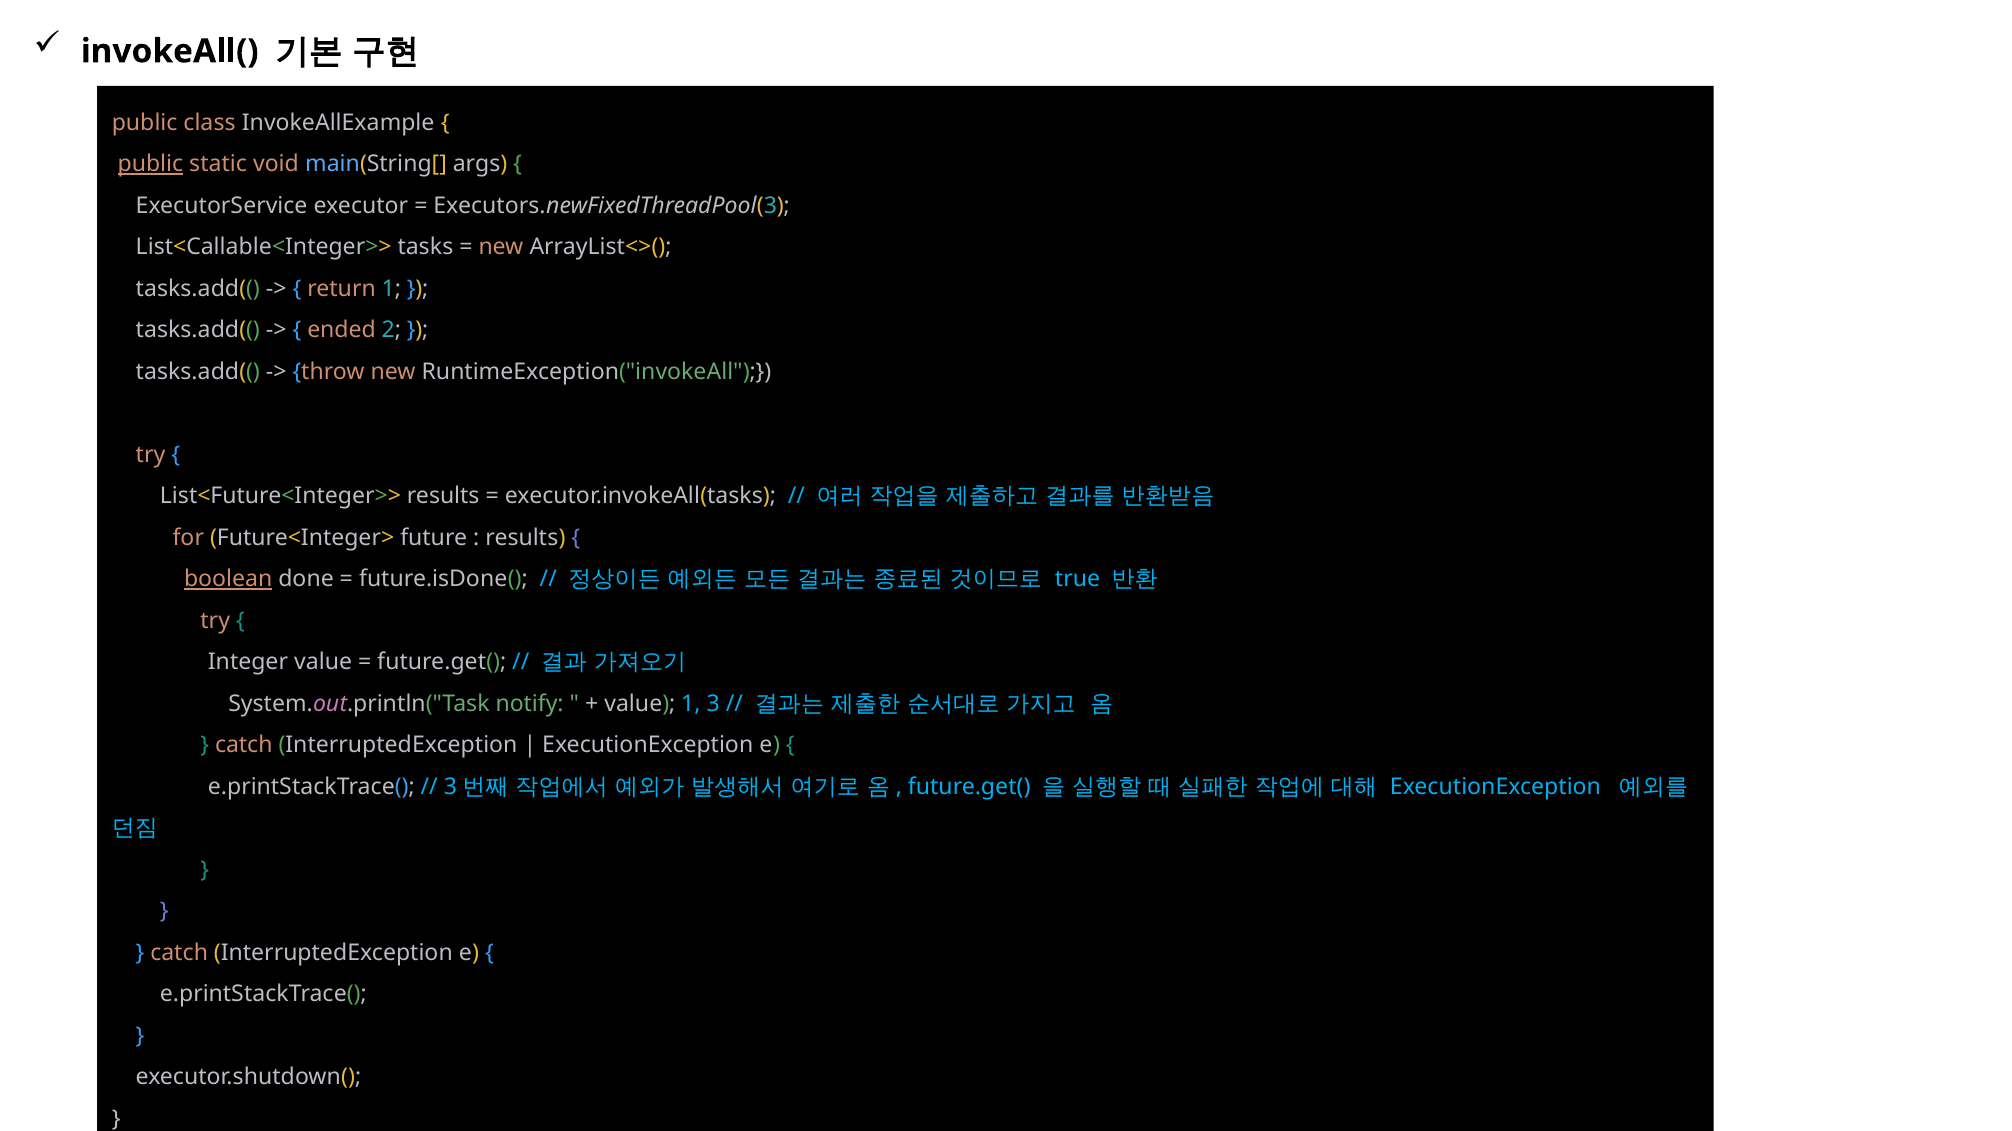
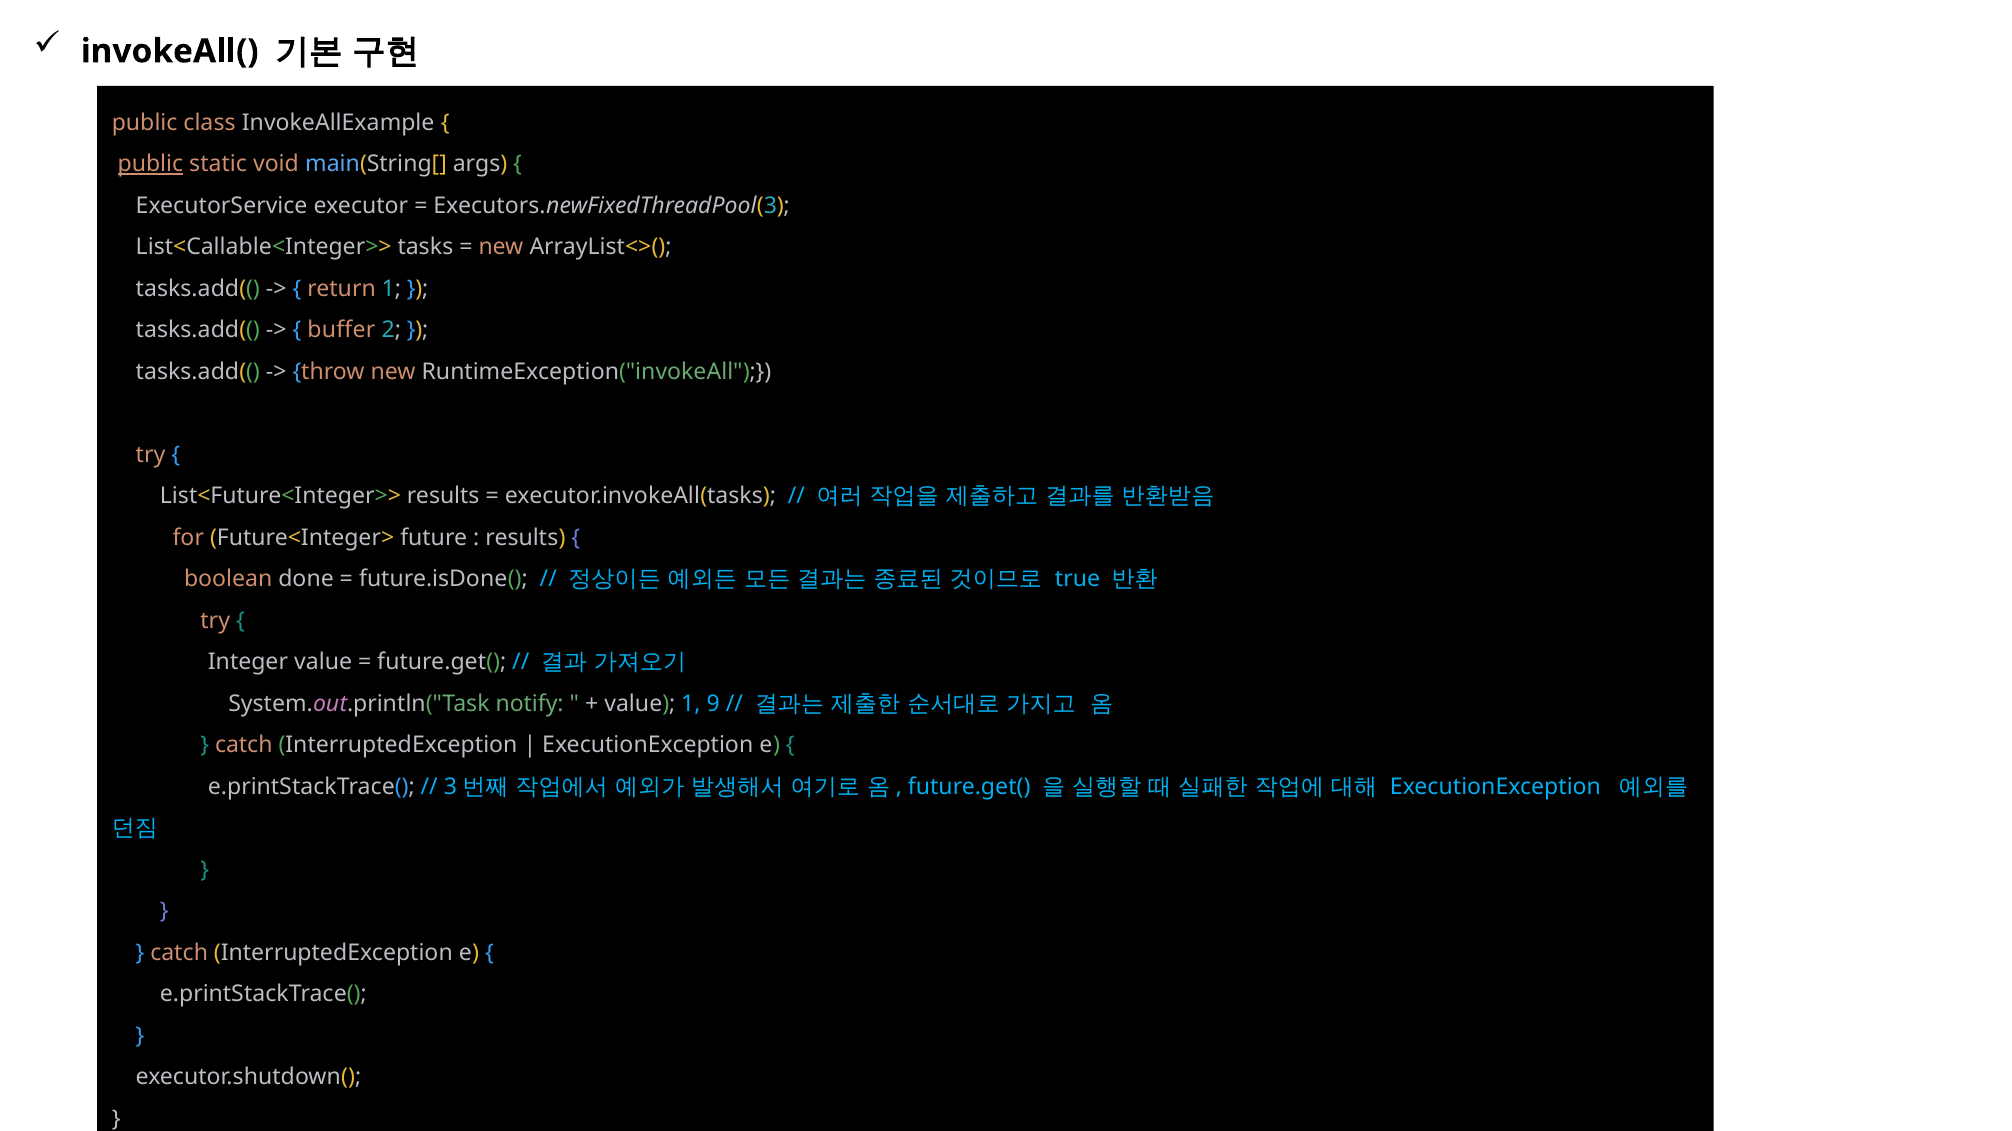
ended: ended -> buffer
boolean underline: present -> none
3: 3 -> 9
